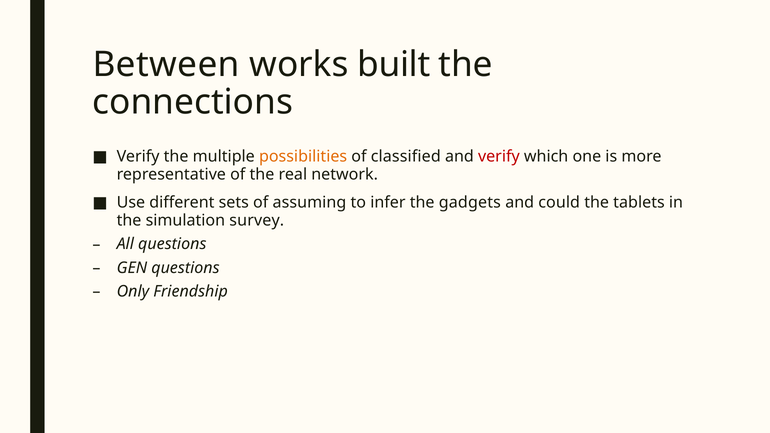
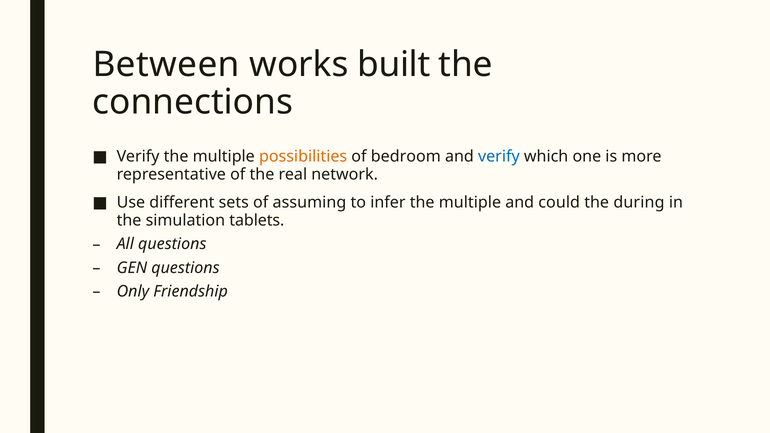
classified: classified -> bedroom
verify at (499, 156) colour: red -> blue
infer the gadgets: gadgets -> multiple
tablets: tablets -> during
survey: survey -> tablets
